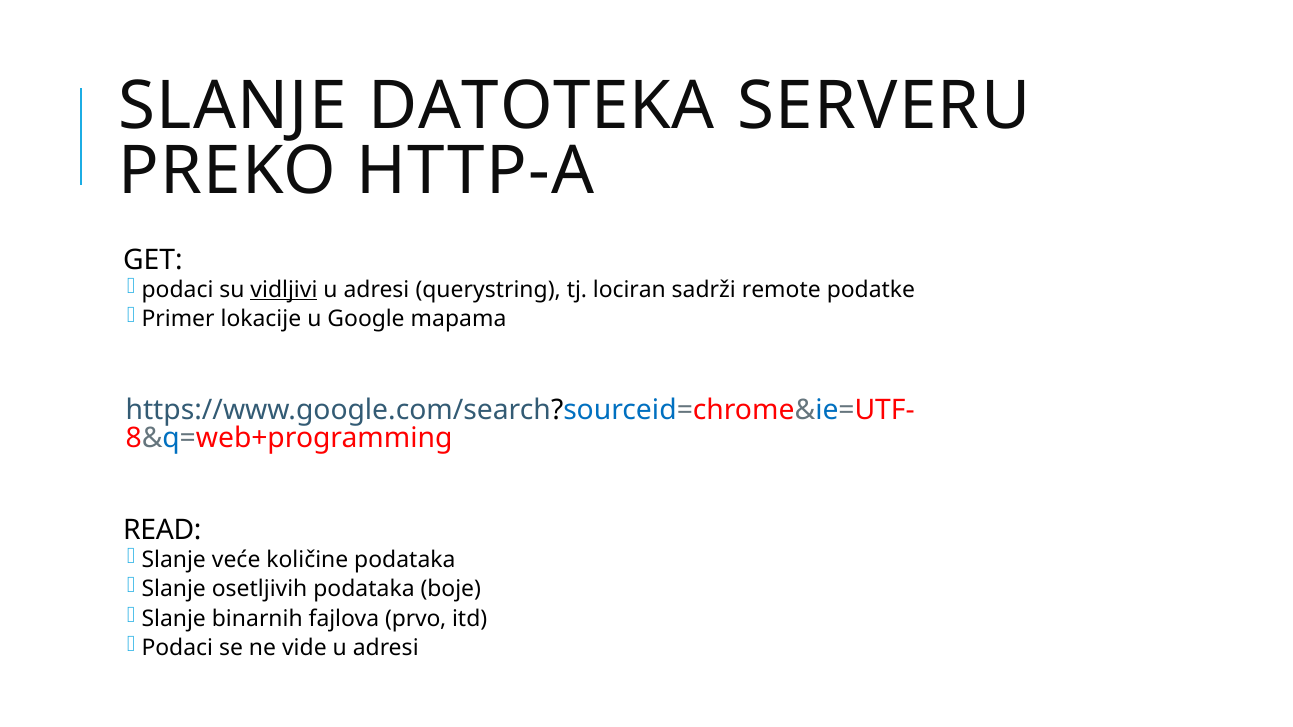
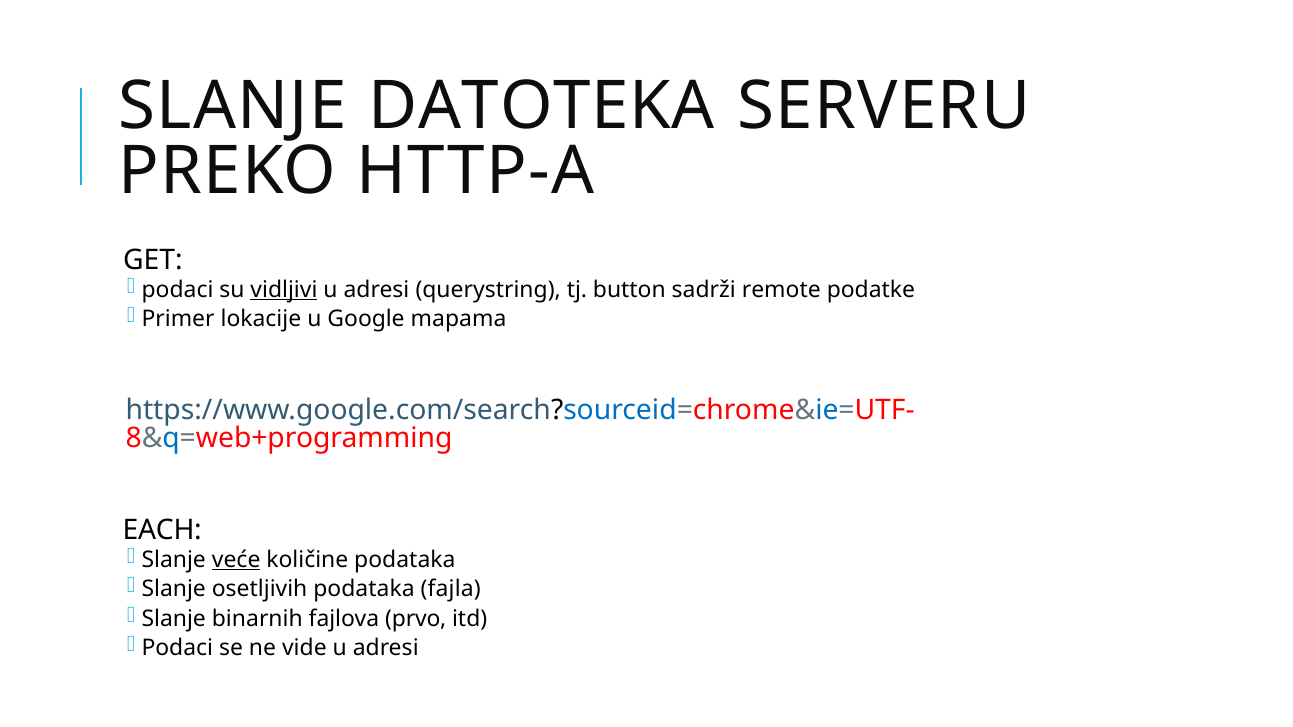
lociran: lociran -> button
READ: READ -> EACH
veće underline: none -> present
boje: boje -> fajla
